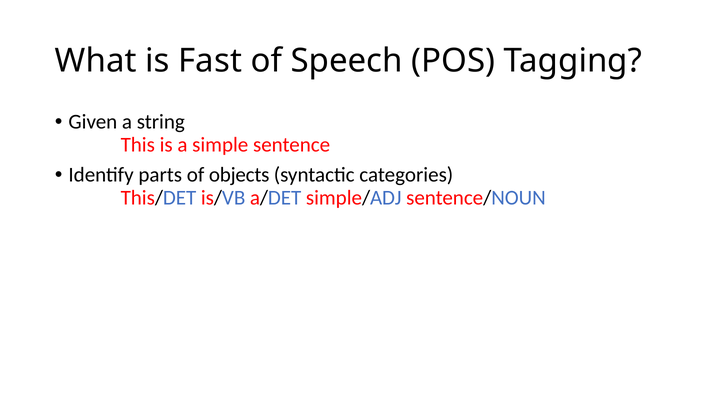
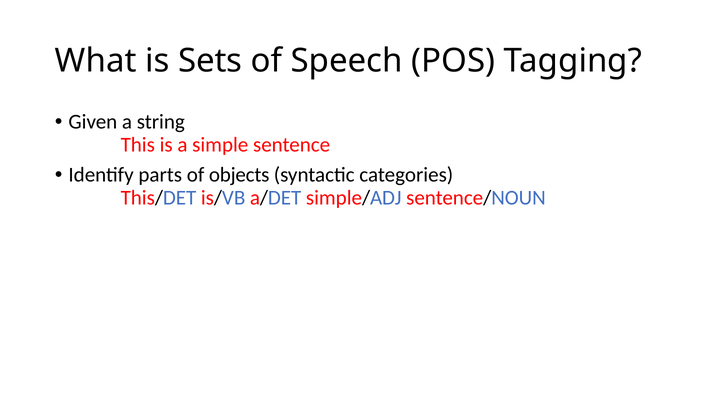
Fast: Fast -> Sets
